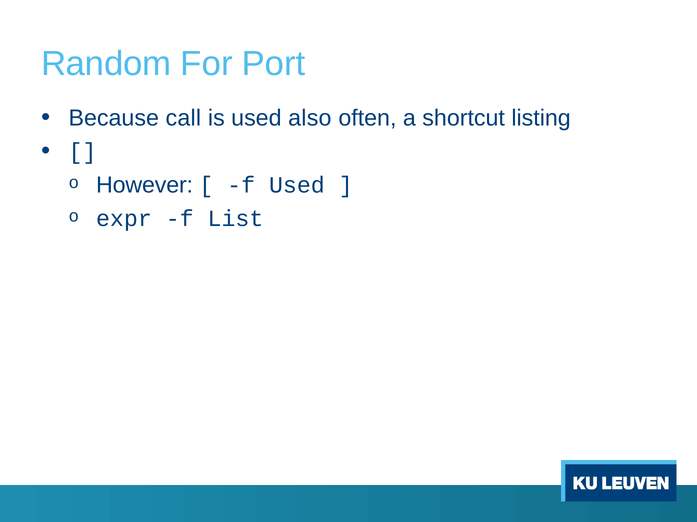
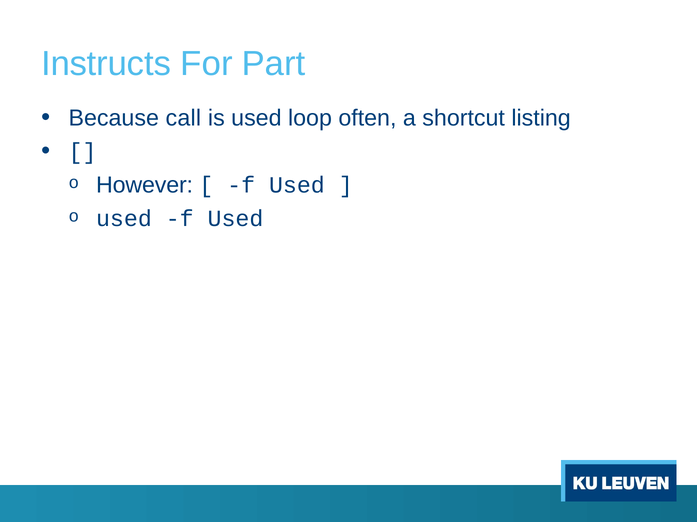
Random: Random -> Instructs
Port: Port -> Part
also: also -> loop
expr at (124, 219): expr -> used
List at (235, 219): List -> Used
